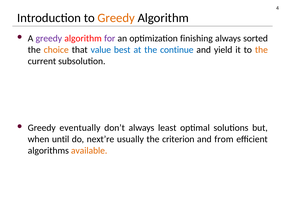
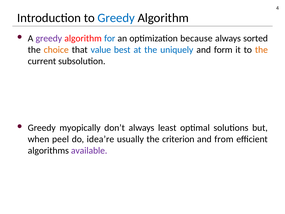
Greedy at (116, 18) colour: orange -> blue
for colour: purple -> blue
finishing: finishing -> because
continue: continue -> uniquely
yield: yield -> form
eventually: eventually -> myopically
until: until -> peel
next’re: next’re -> idea’re
available colour: orange -> purple
